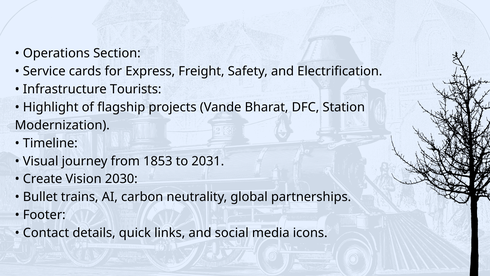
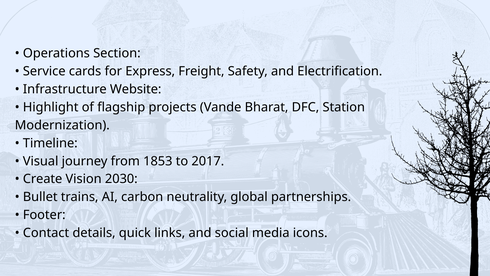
Tourists: Tourists -> Website
2031: 2031 -> 2017
